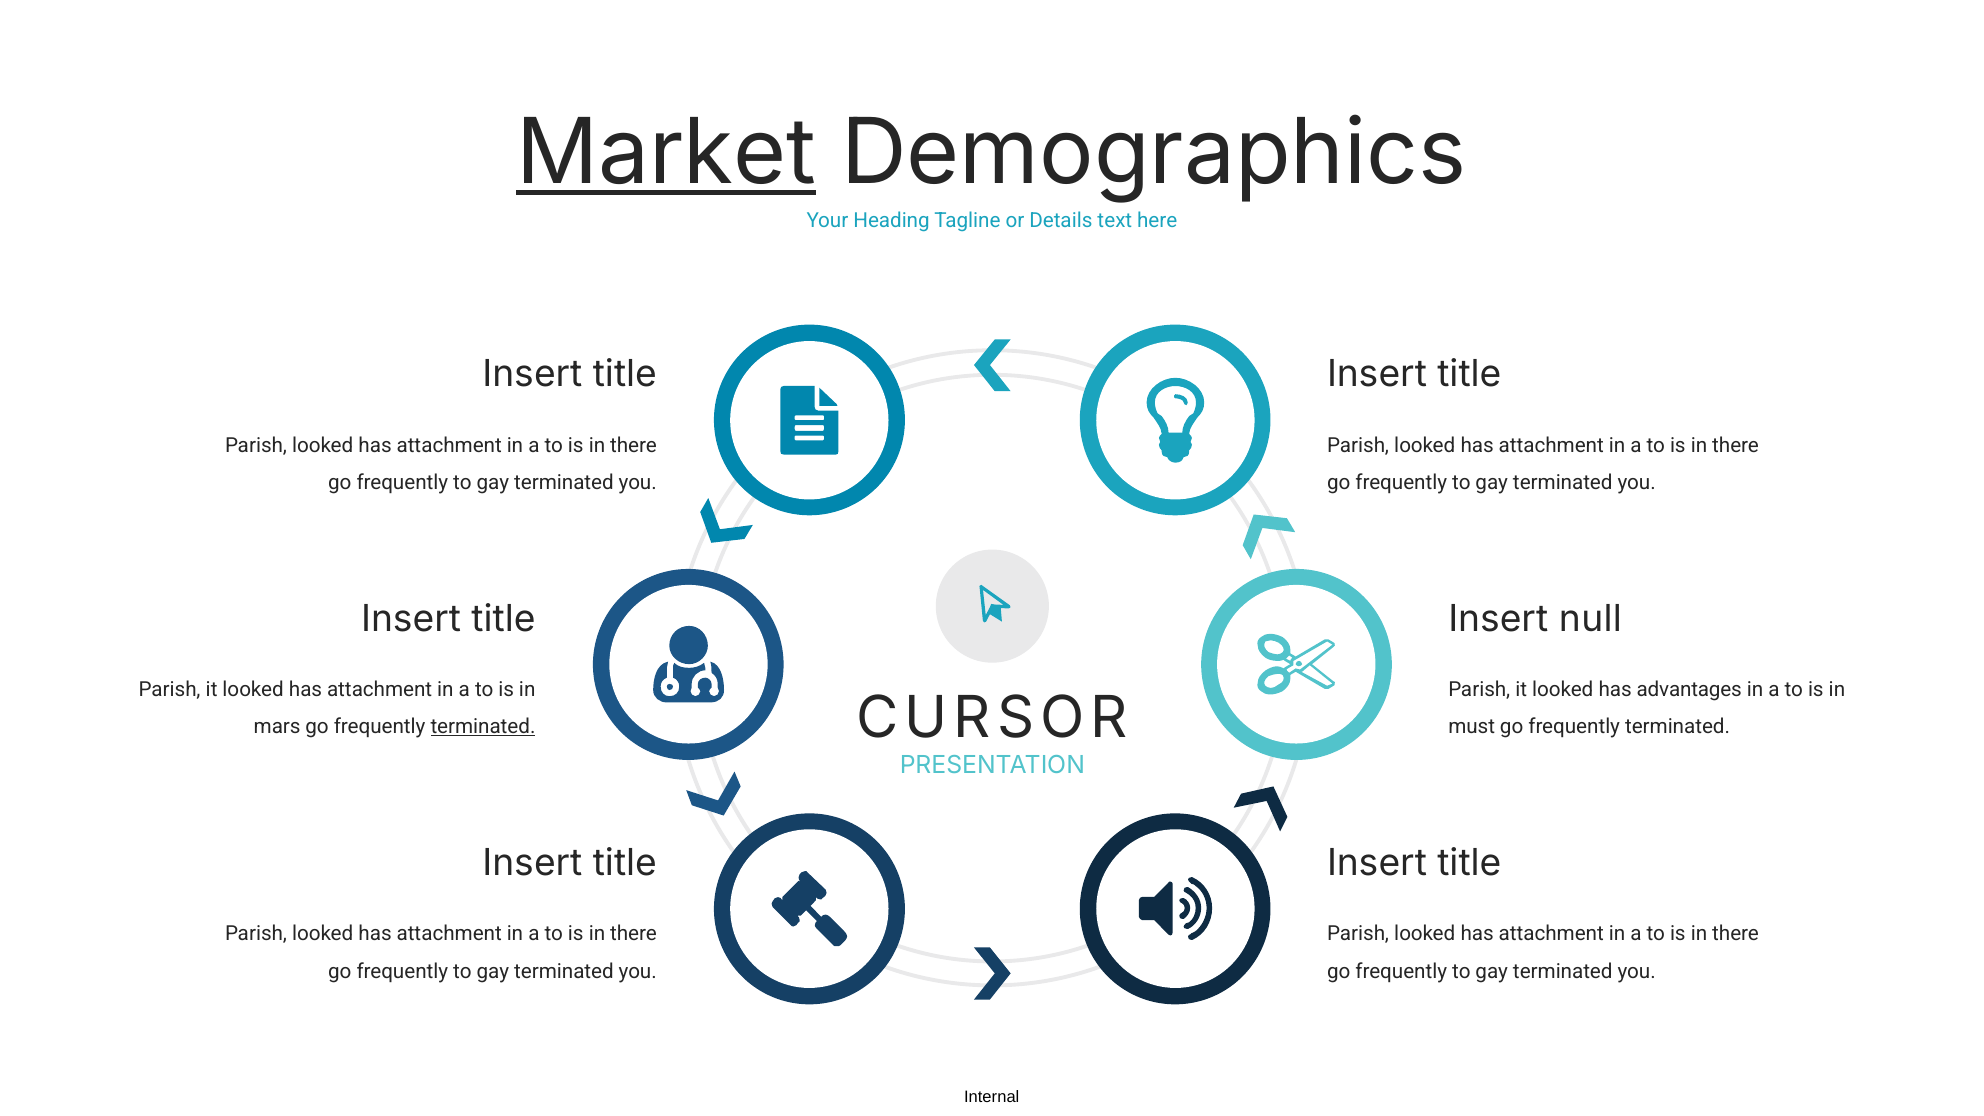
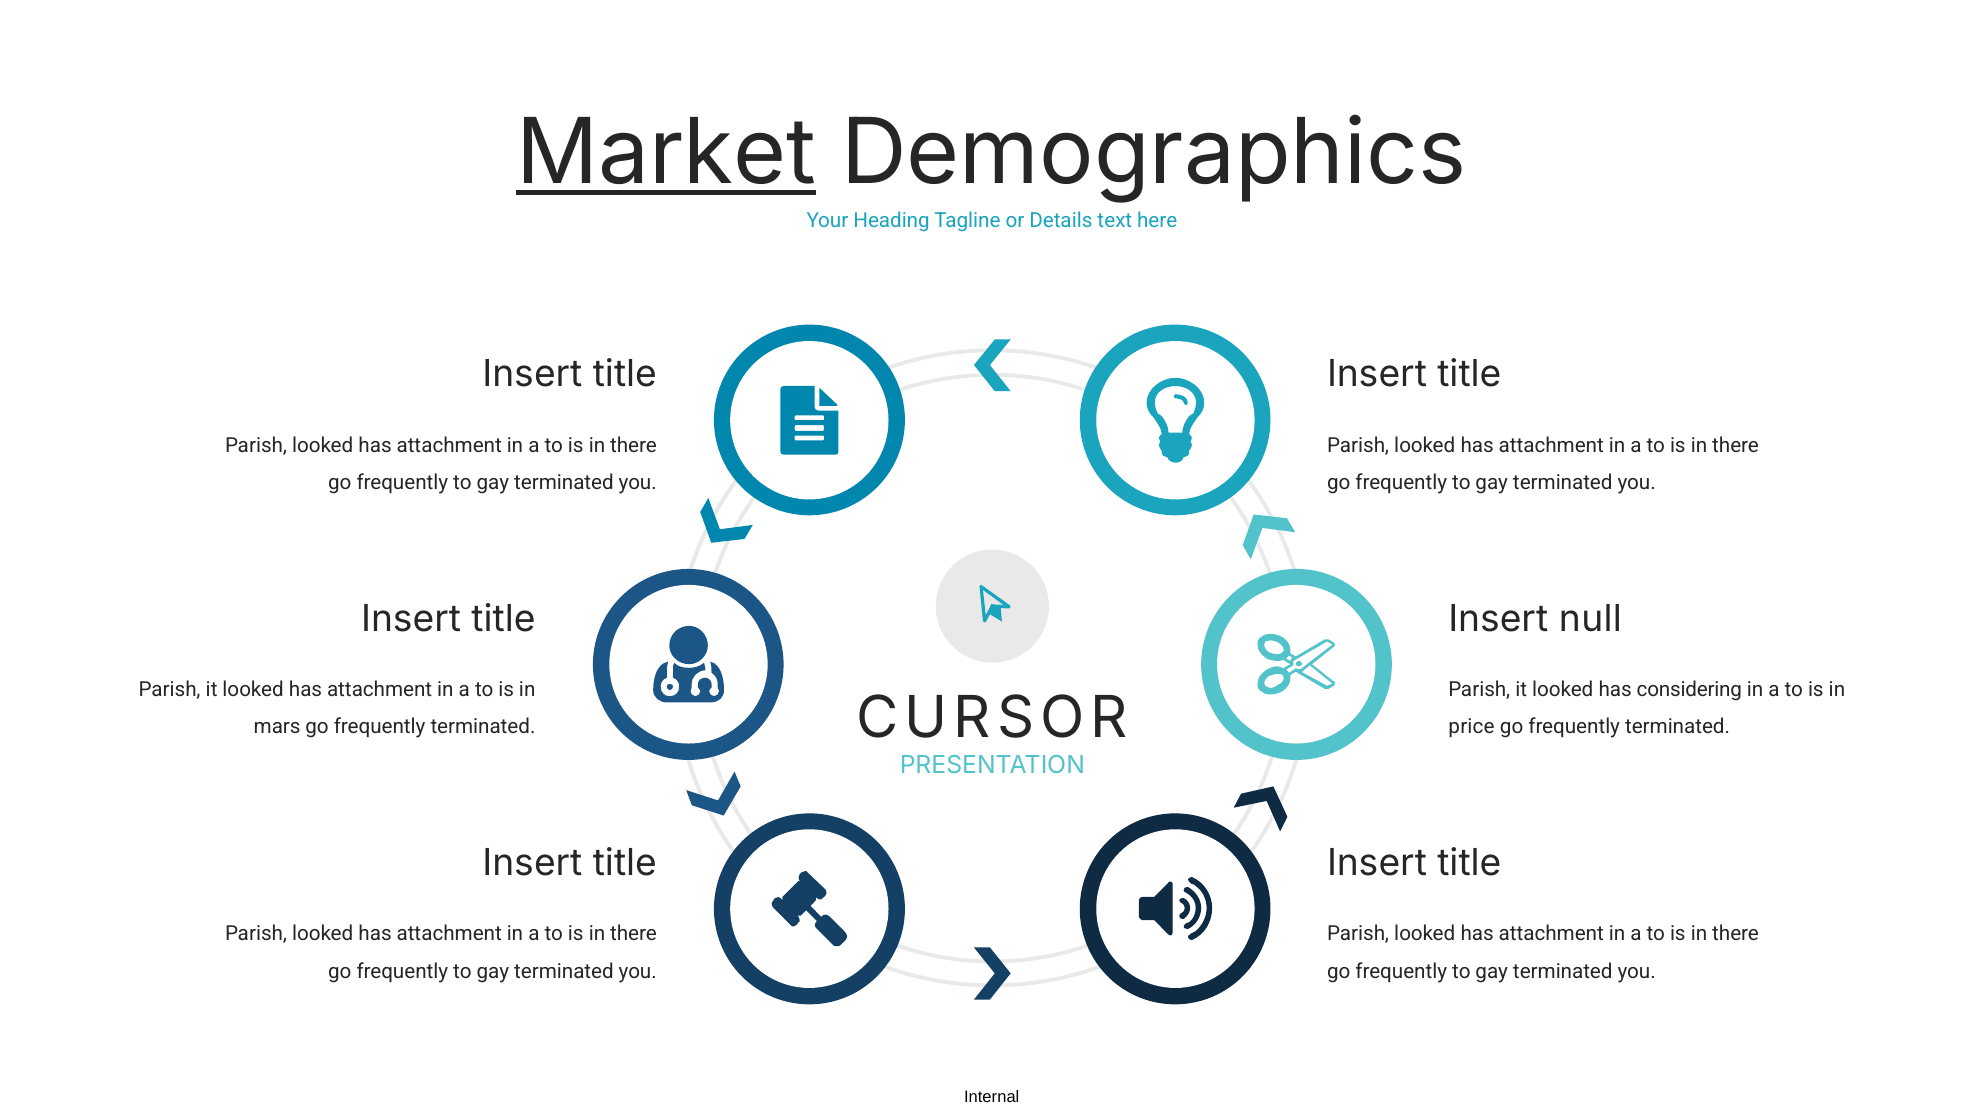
advantages: advantages -> considering
terminated at (483, 727) underline: present -> none
must: must -> price
